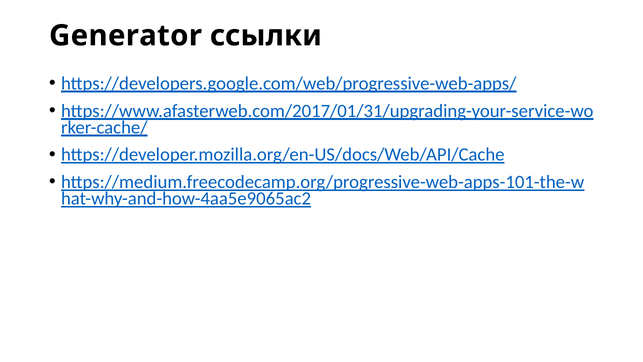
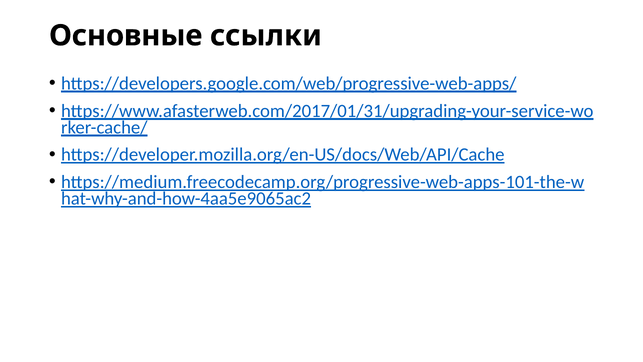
Generator: Generator -> Основные
